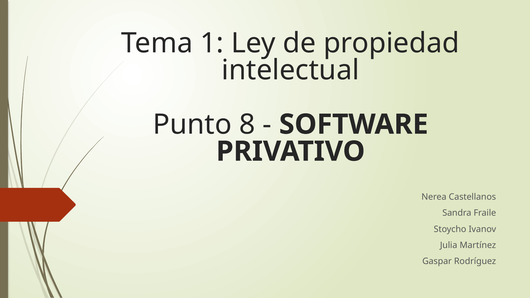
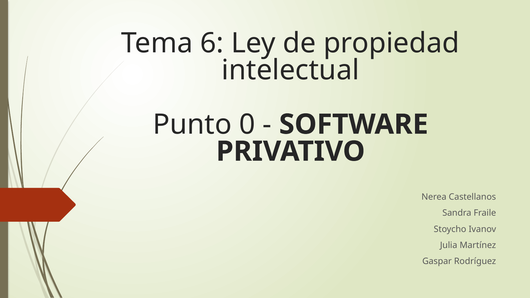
1: 1 -> 6
8: 8 -> 0
